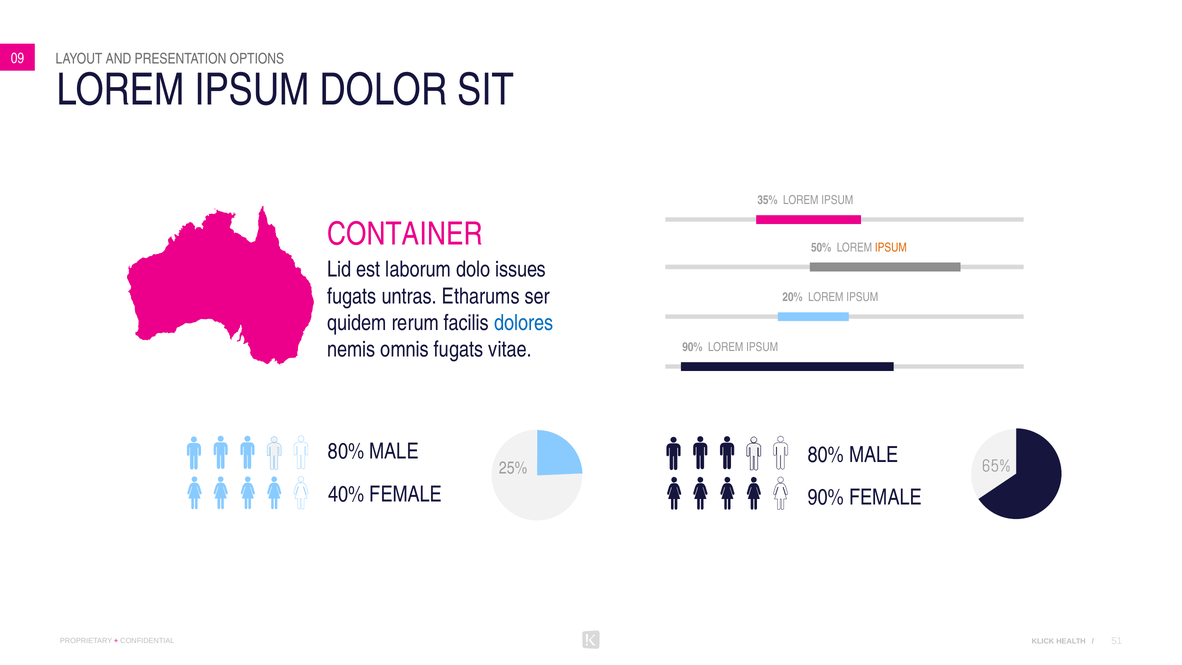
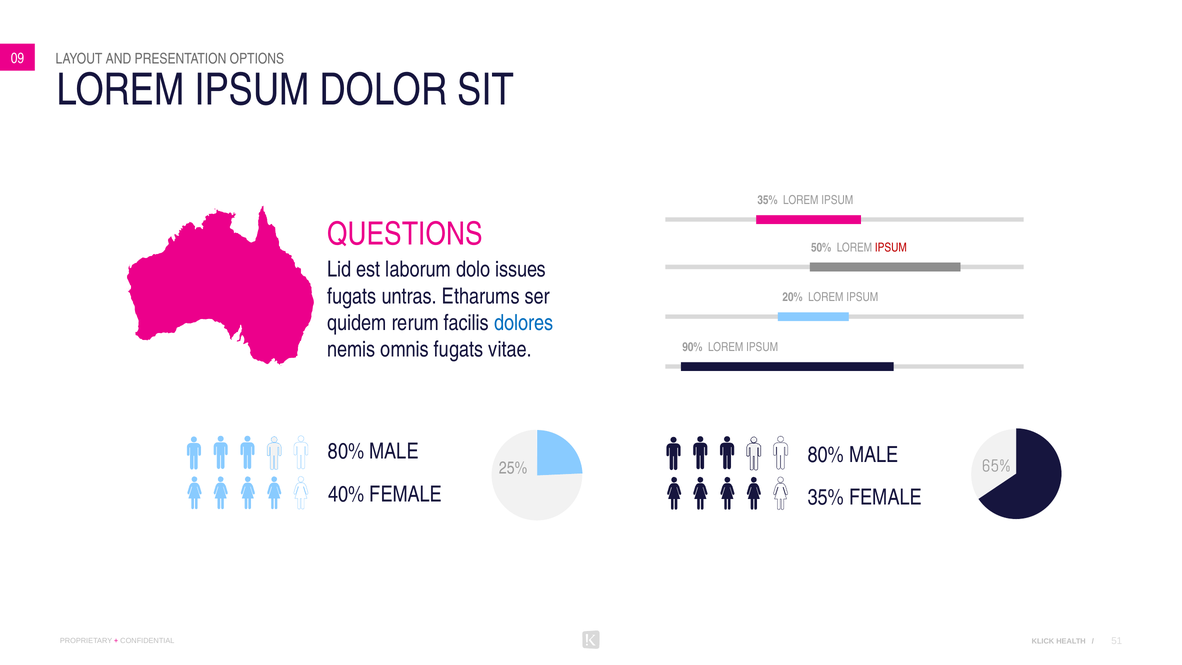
CONTAINER: CONTAINER -> QUESTIONS
IPSUM at (891, 247) colour: orange -> red
90% at (826, 497): 90% -> 35%
